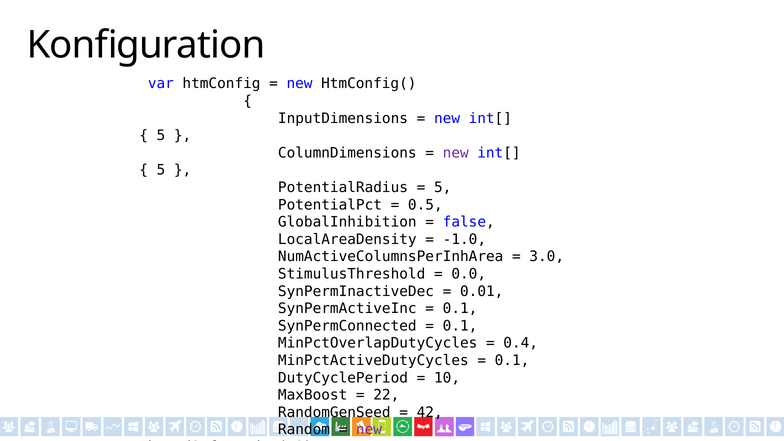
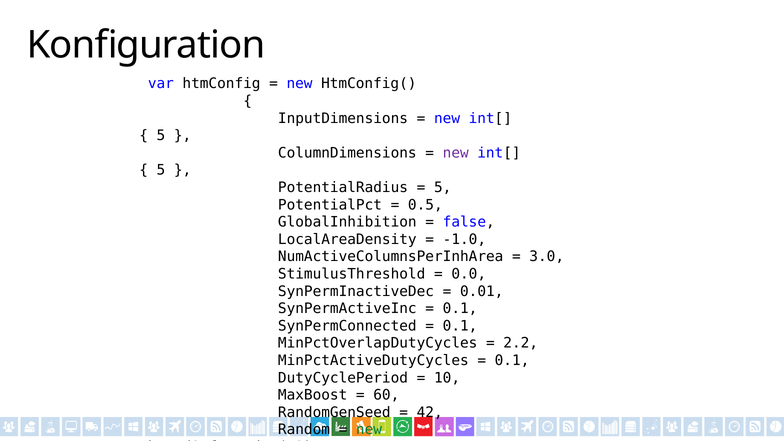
0.4: 0.4 -> 2.2
22: 22 -> 60
new at (369, 430) colour: purple -> green
